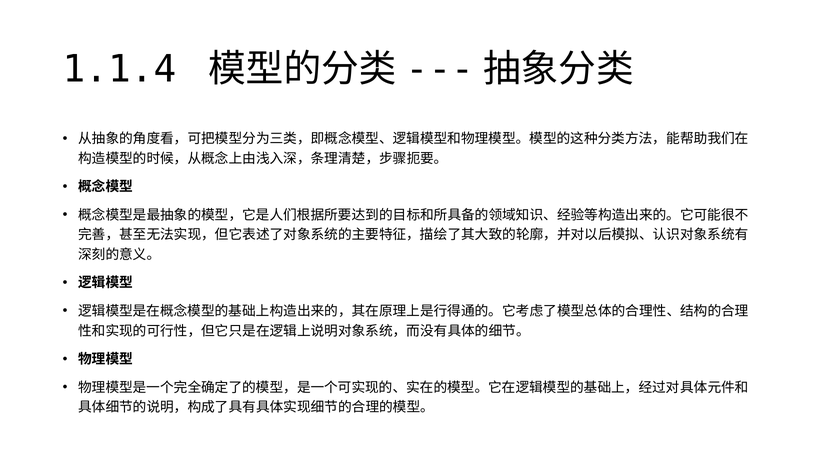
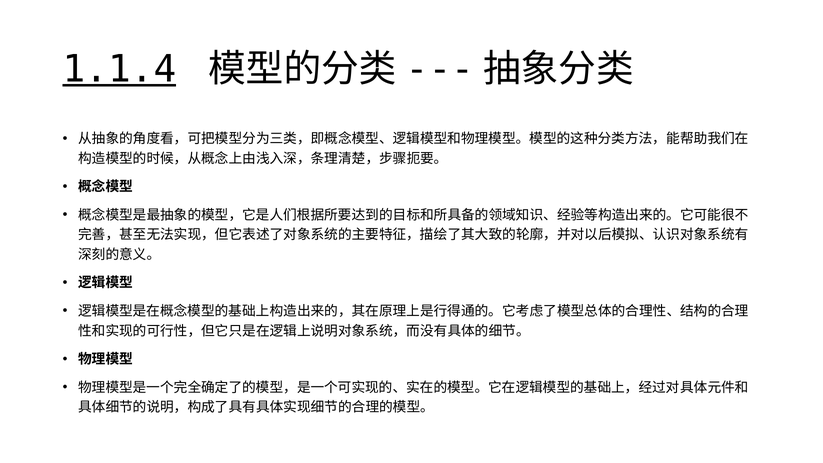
1.1.4 underline: none -> present
